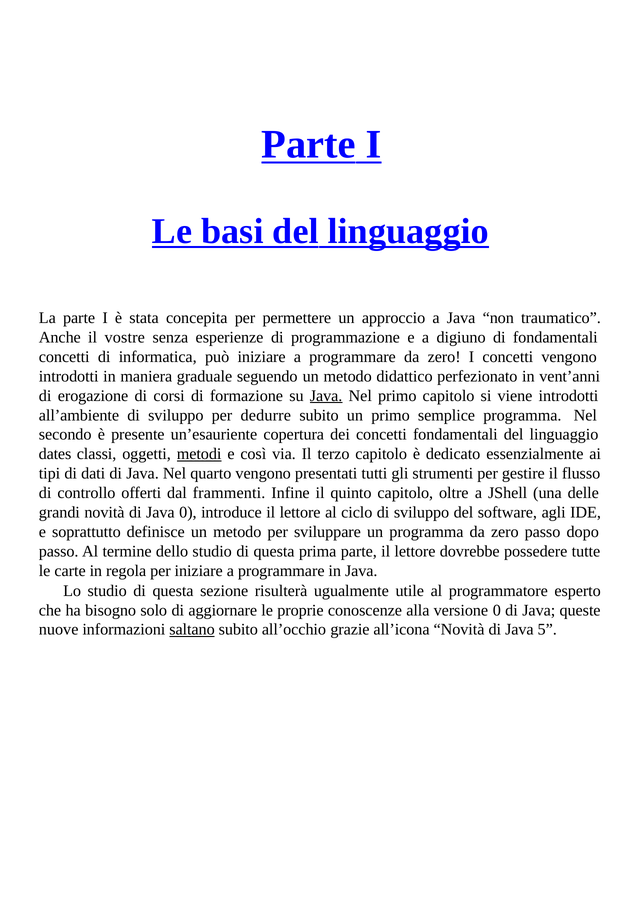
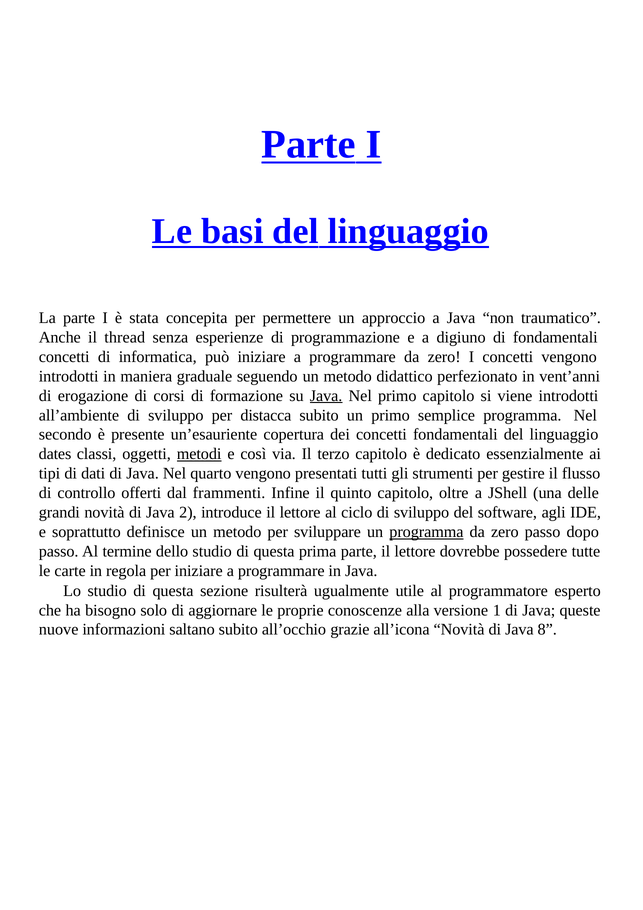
vostre: vostre -> thread
dedurre: dedurre -> distacca
Java 0: 0 -> 2
programma at (426, 532) underline: none -> present
versione 0: 0 -> 1
saltano underline: present -> none
5: 5 -> 8
